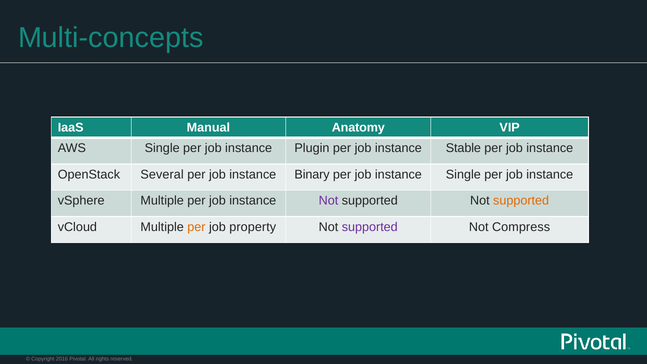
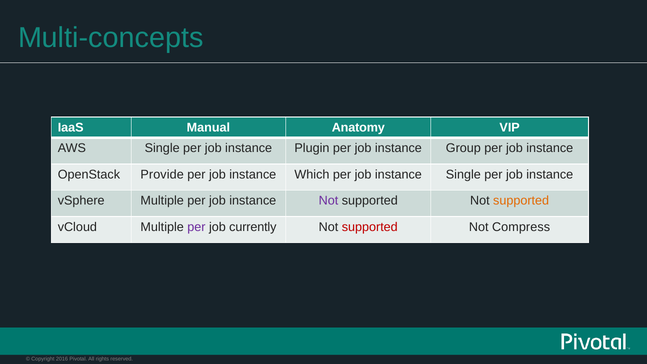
Stable: Stable -> Group
Several: Several -> Provide
Binary: Binary -> Which
per at (196, 227) colour: orange -> purple
property: property -> currently
supported at (370, 227) colour: purple -> red
